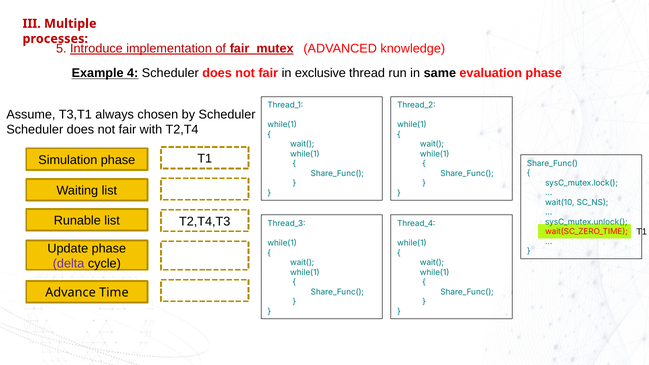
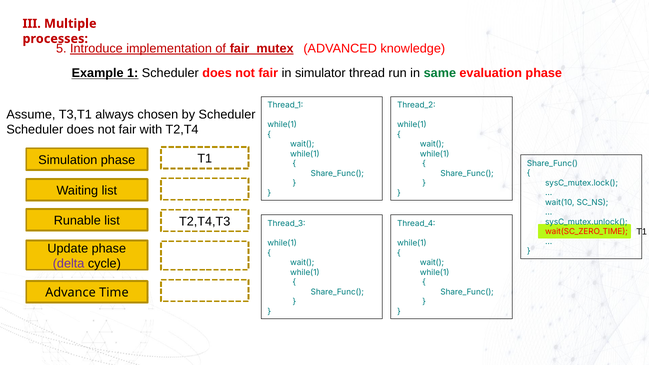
4: 4 -> 1
exclusive: exclusive -> simulator
same colour: black -> green
